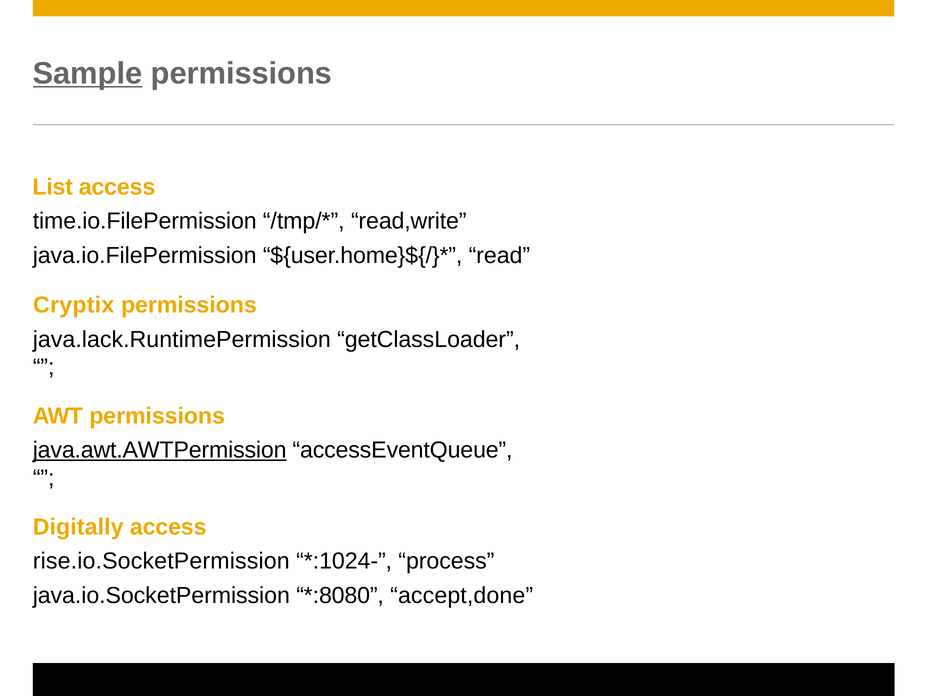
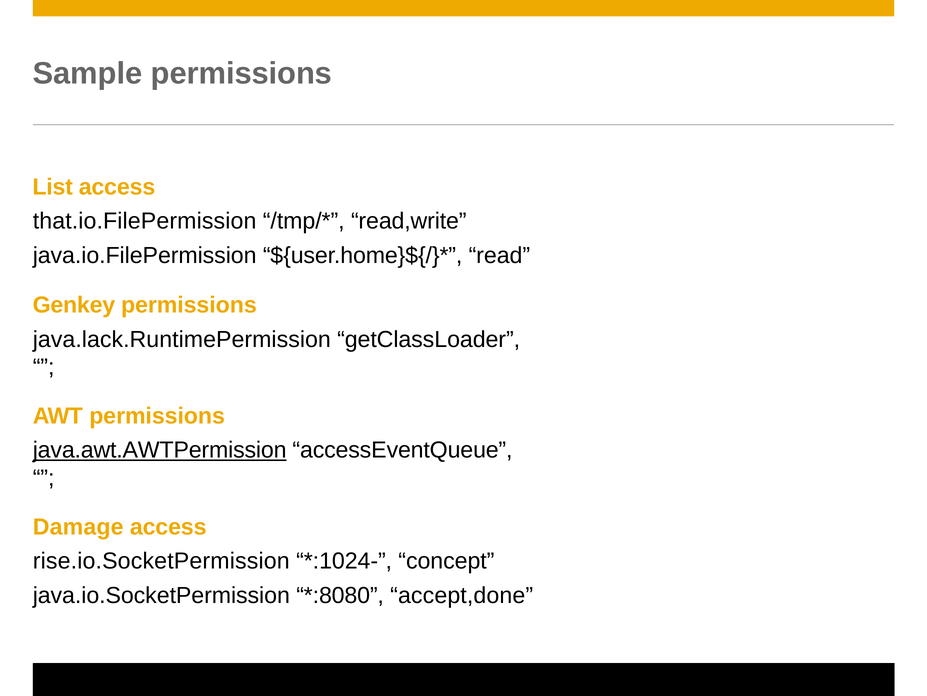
Sample underline: present -> none
time.io.FilePermission: time.io.FilePermission -> that.io.FilePermission
Cryptix: Cryptix -> Genkey
Digitally: Digitally -> Damage
process: process -> concept
